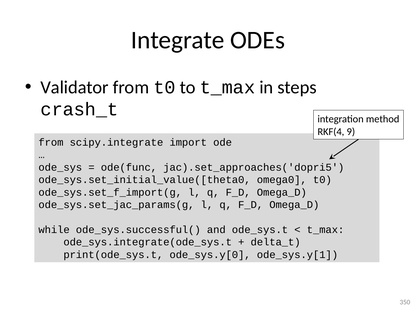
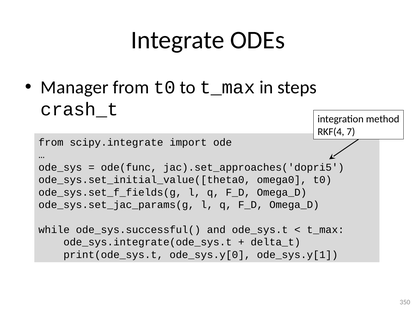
Validator: Validator -> Manager
9: 9 -> 7
ode_sys.set_f_import(g: ode_sys.set_f_import(g -> ode_sys.set_f_fields(g
